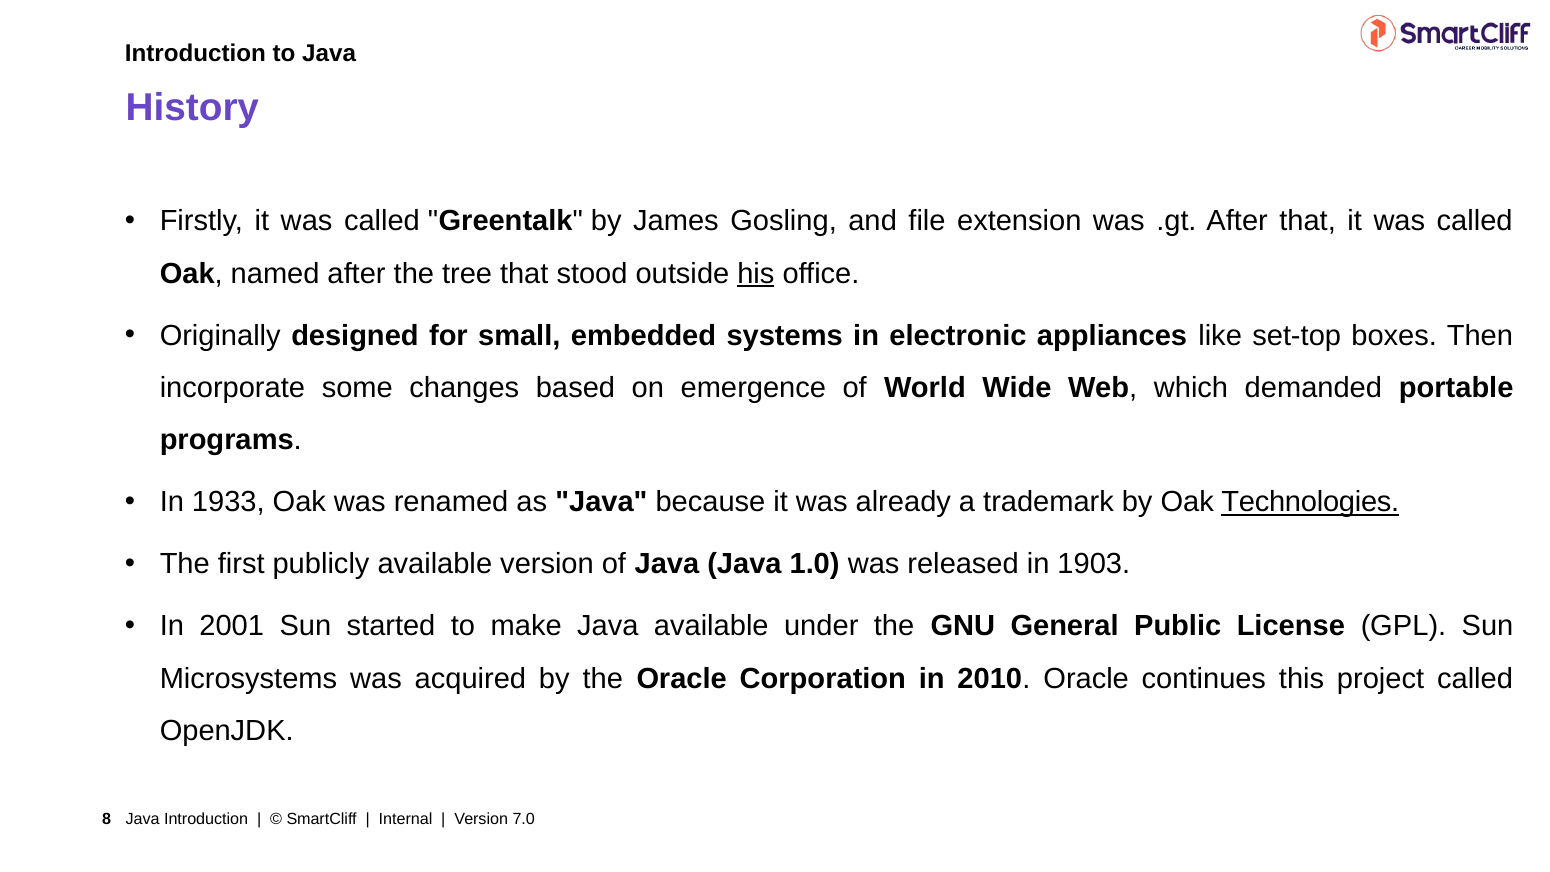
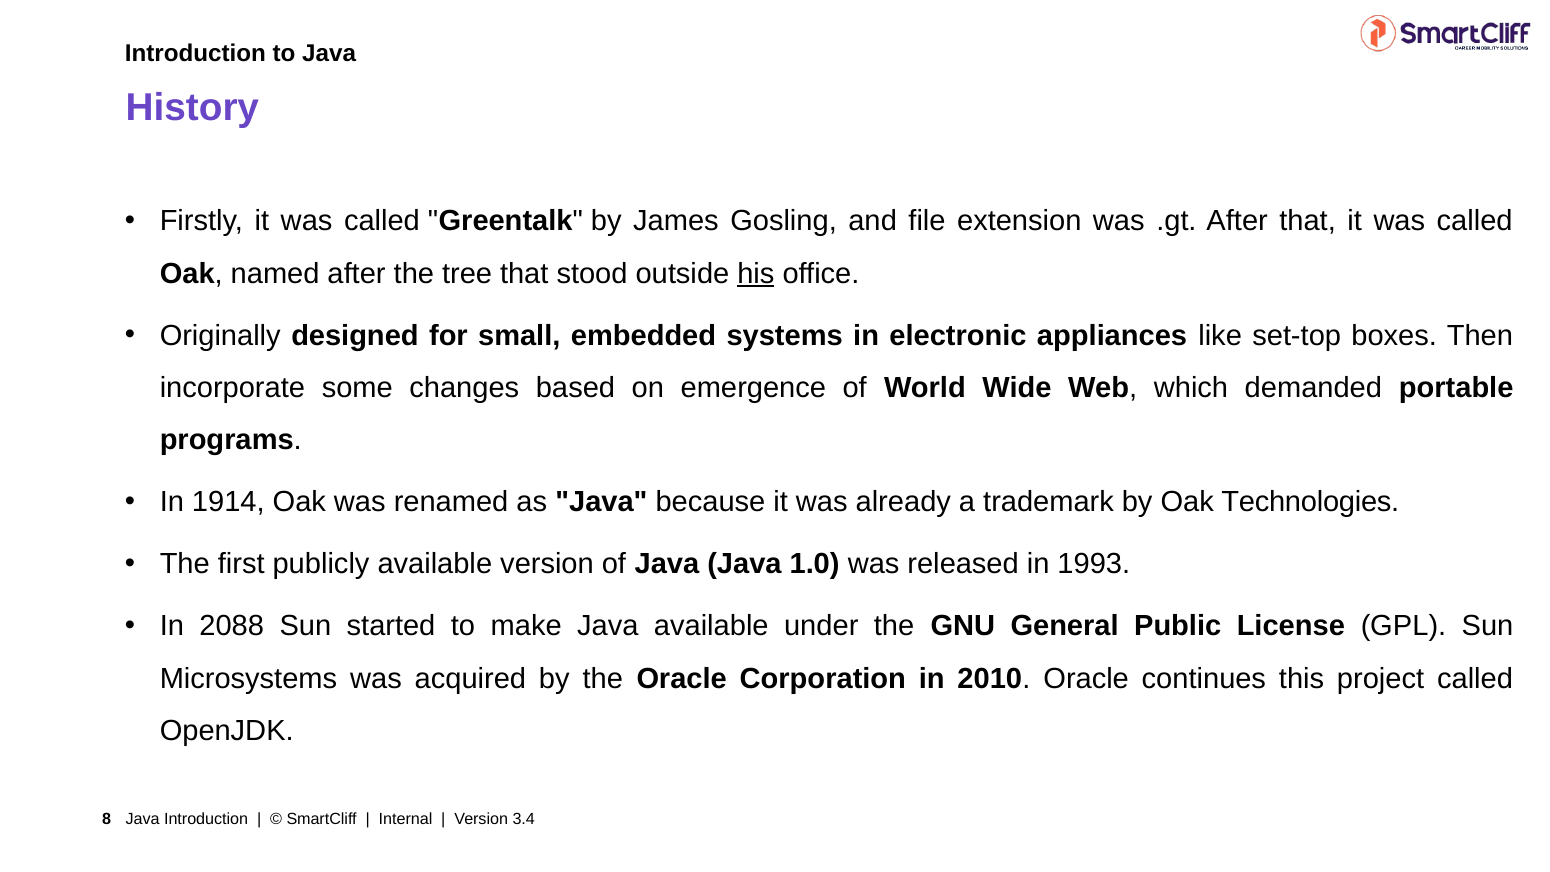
1933: 1933 -> 1914
Technologies underline: present -> none
1903: 1903 -> 1993
2001: 2001 -> 2088
7.0: 7.0 -> 3.4
